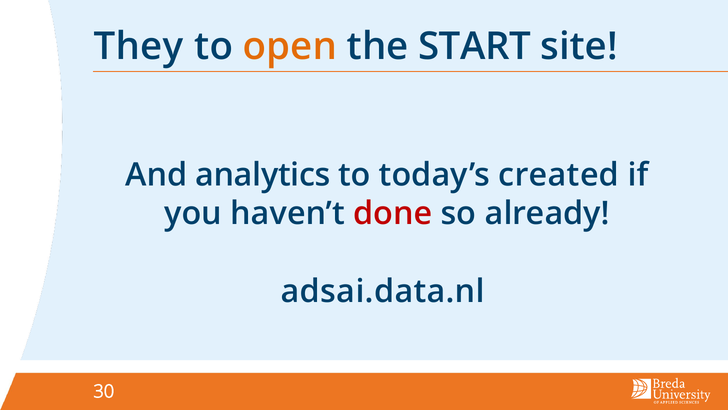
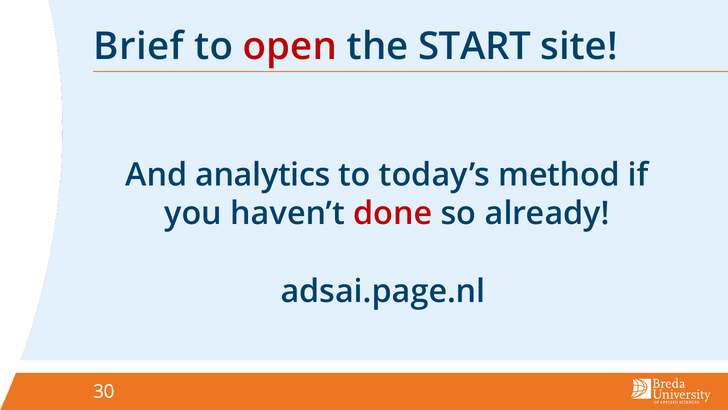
They: They -> Brief
open colour: orange -> red
created: created -> method
adsai.data.nl: adsai.data.nl -> adsai.page.nl
